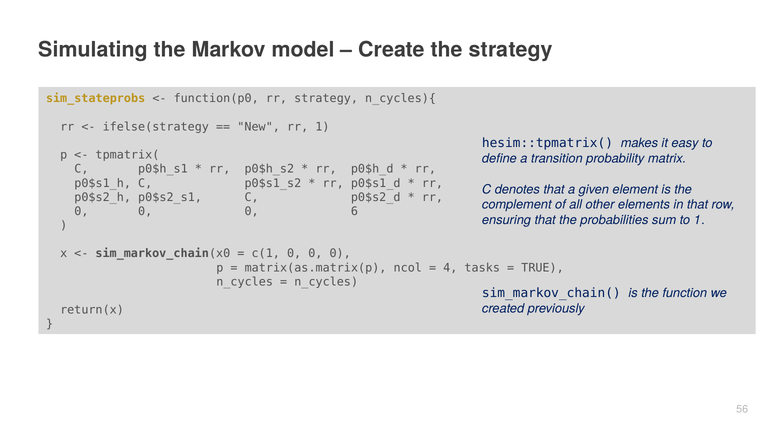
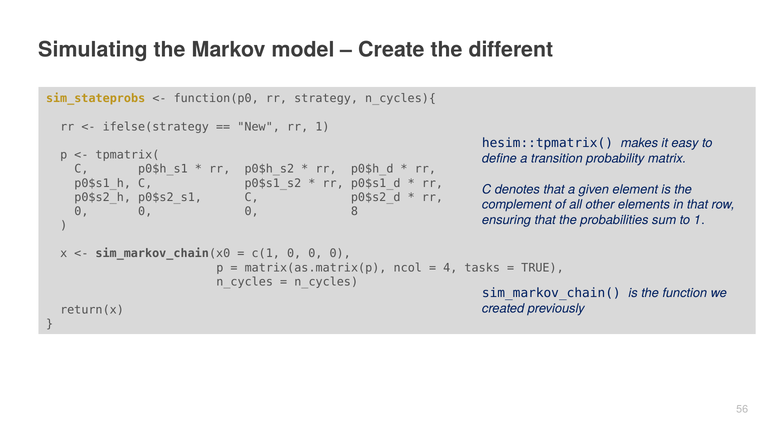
the strategy: strategy -> different
6: 6 -> 8
